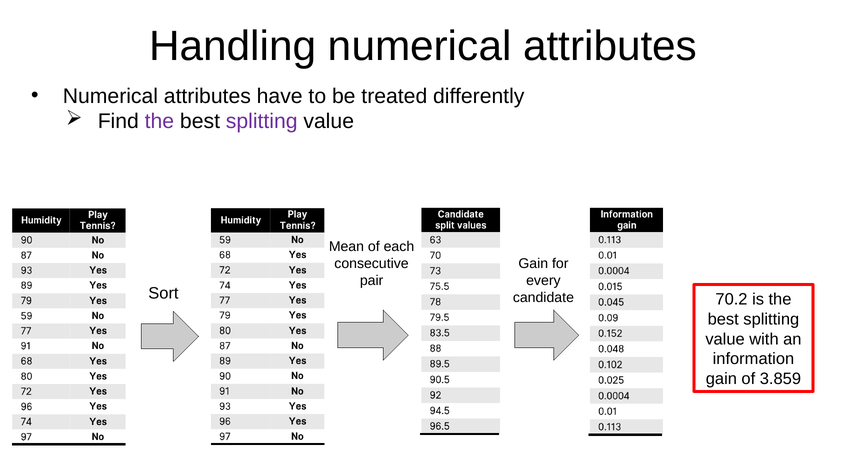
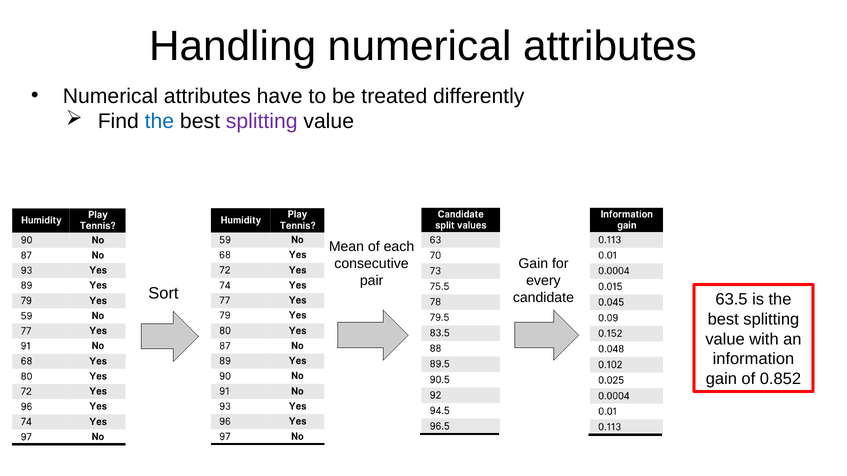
the at (159, 122) colour: purple -> blue
70.2: 70.2 -> 63.5
3.859: 3.859 -> 0.852
